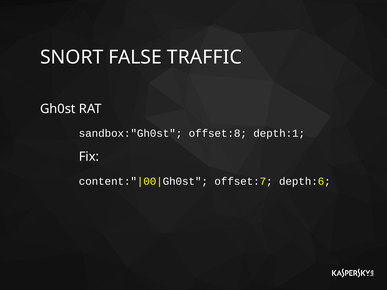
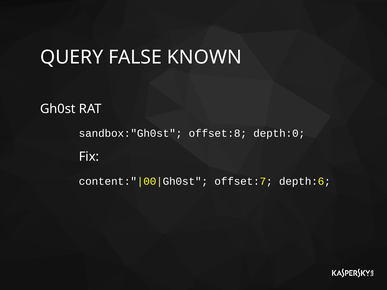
SNORT: SNORT -> QUERY
TRAFFIC: TRAFFIC -> KNOWN
depth:1: depth:1 -> depth:0
